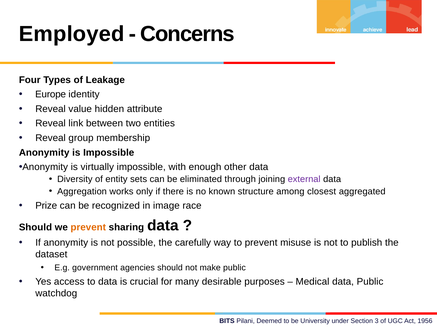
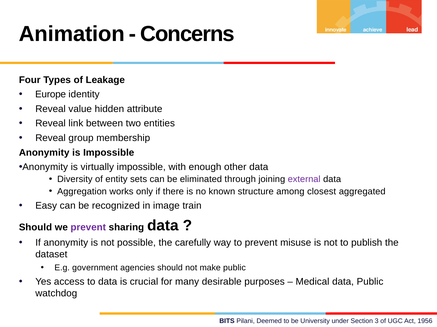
Employed: Employed -> Animation
Prize: Prize -> Easy
race: race -> train
prevent at (88, 228) colour: orange -> purple
